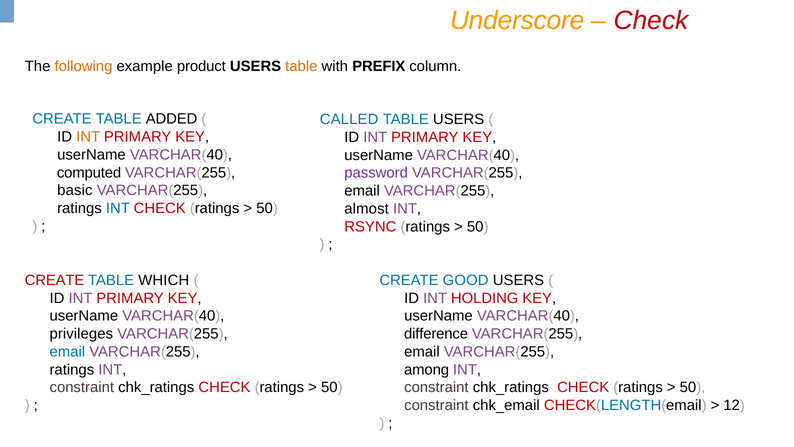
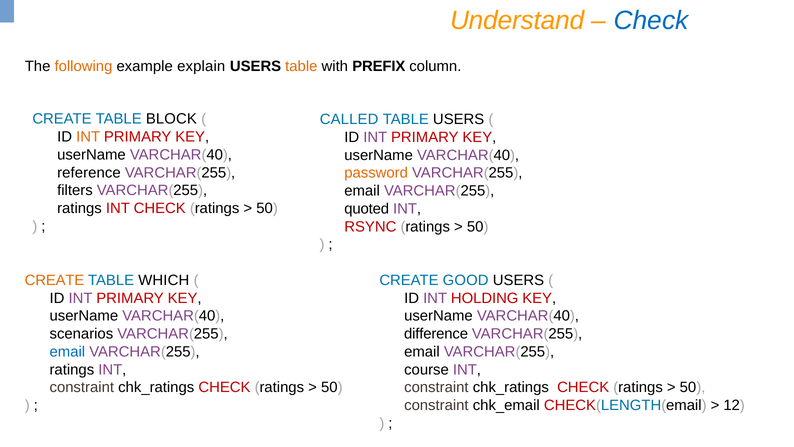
Underscore: Underscore -> Understand
Check at (651, 21) colour: red -> blue
product: product -> explain
ADDED: ADDED -> BLOCK
computed: computed -> reference
password colour: purple -> orange
basic: basic -> filters
INT at (118, 208) colour: blue -> red
almost: almost -> quoted
CREATE at (54, 280) colour: red -> orange
privileges: privileges -> scenarios
among: among -> course
